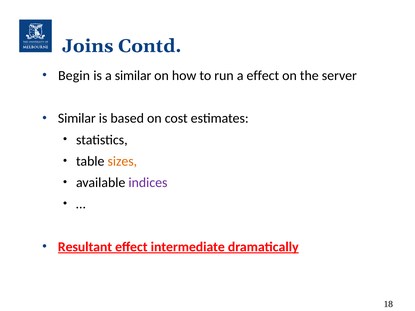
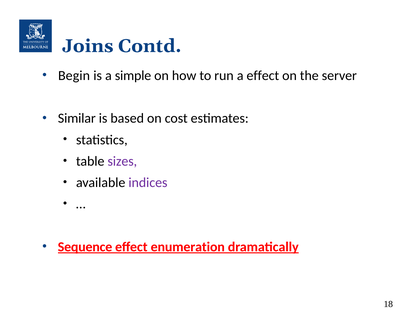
a similar: similar -> simple
sizes colour: orange -> purple
Resultant: Resultant -> Sequence
intermediate: intermediate -> enumeration
